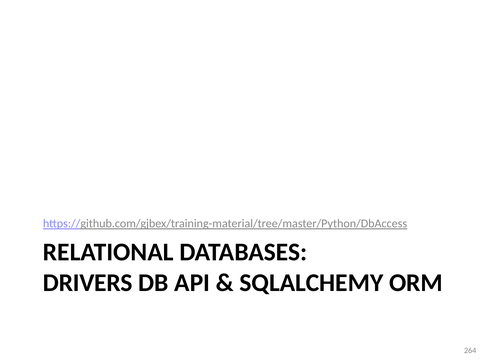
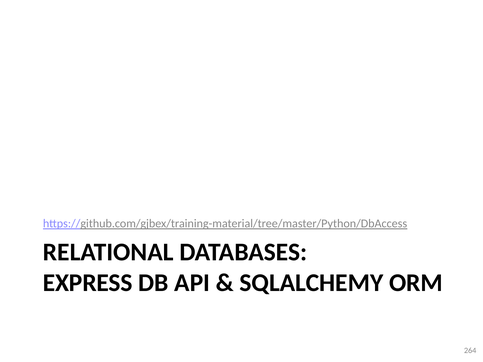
DRIVERS: DRIVERS -> EXPRESS
